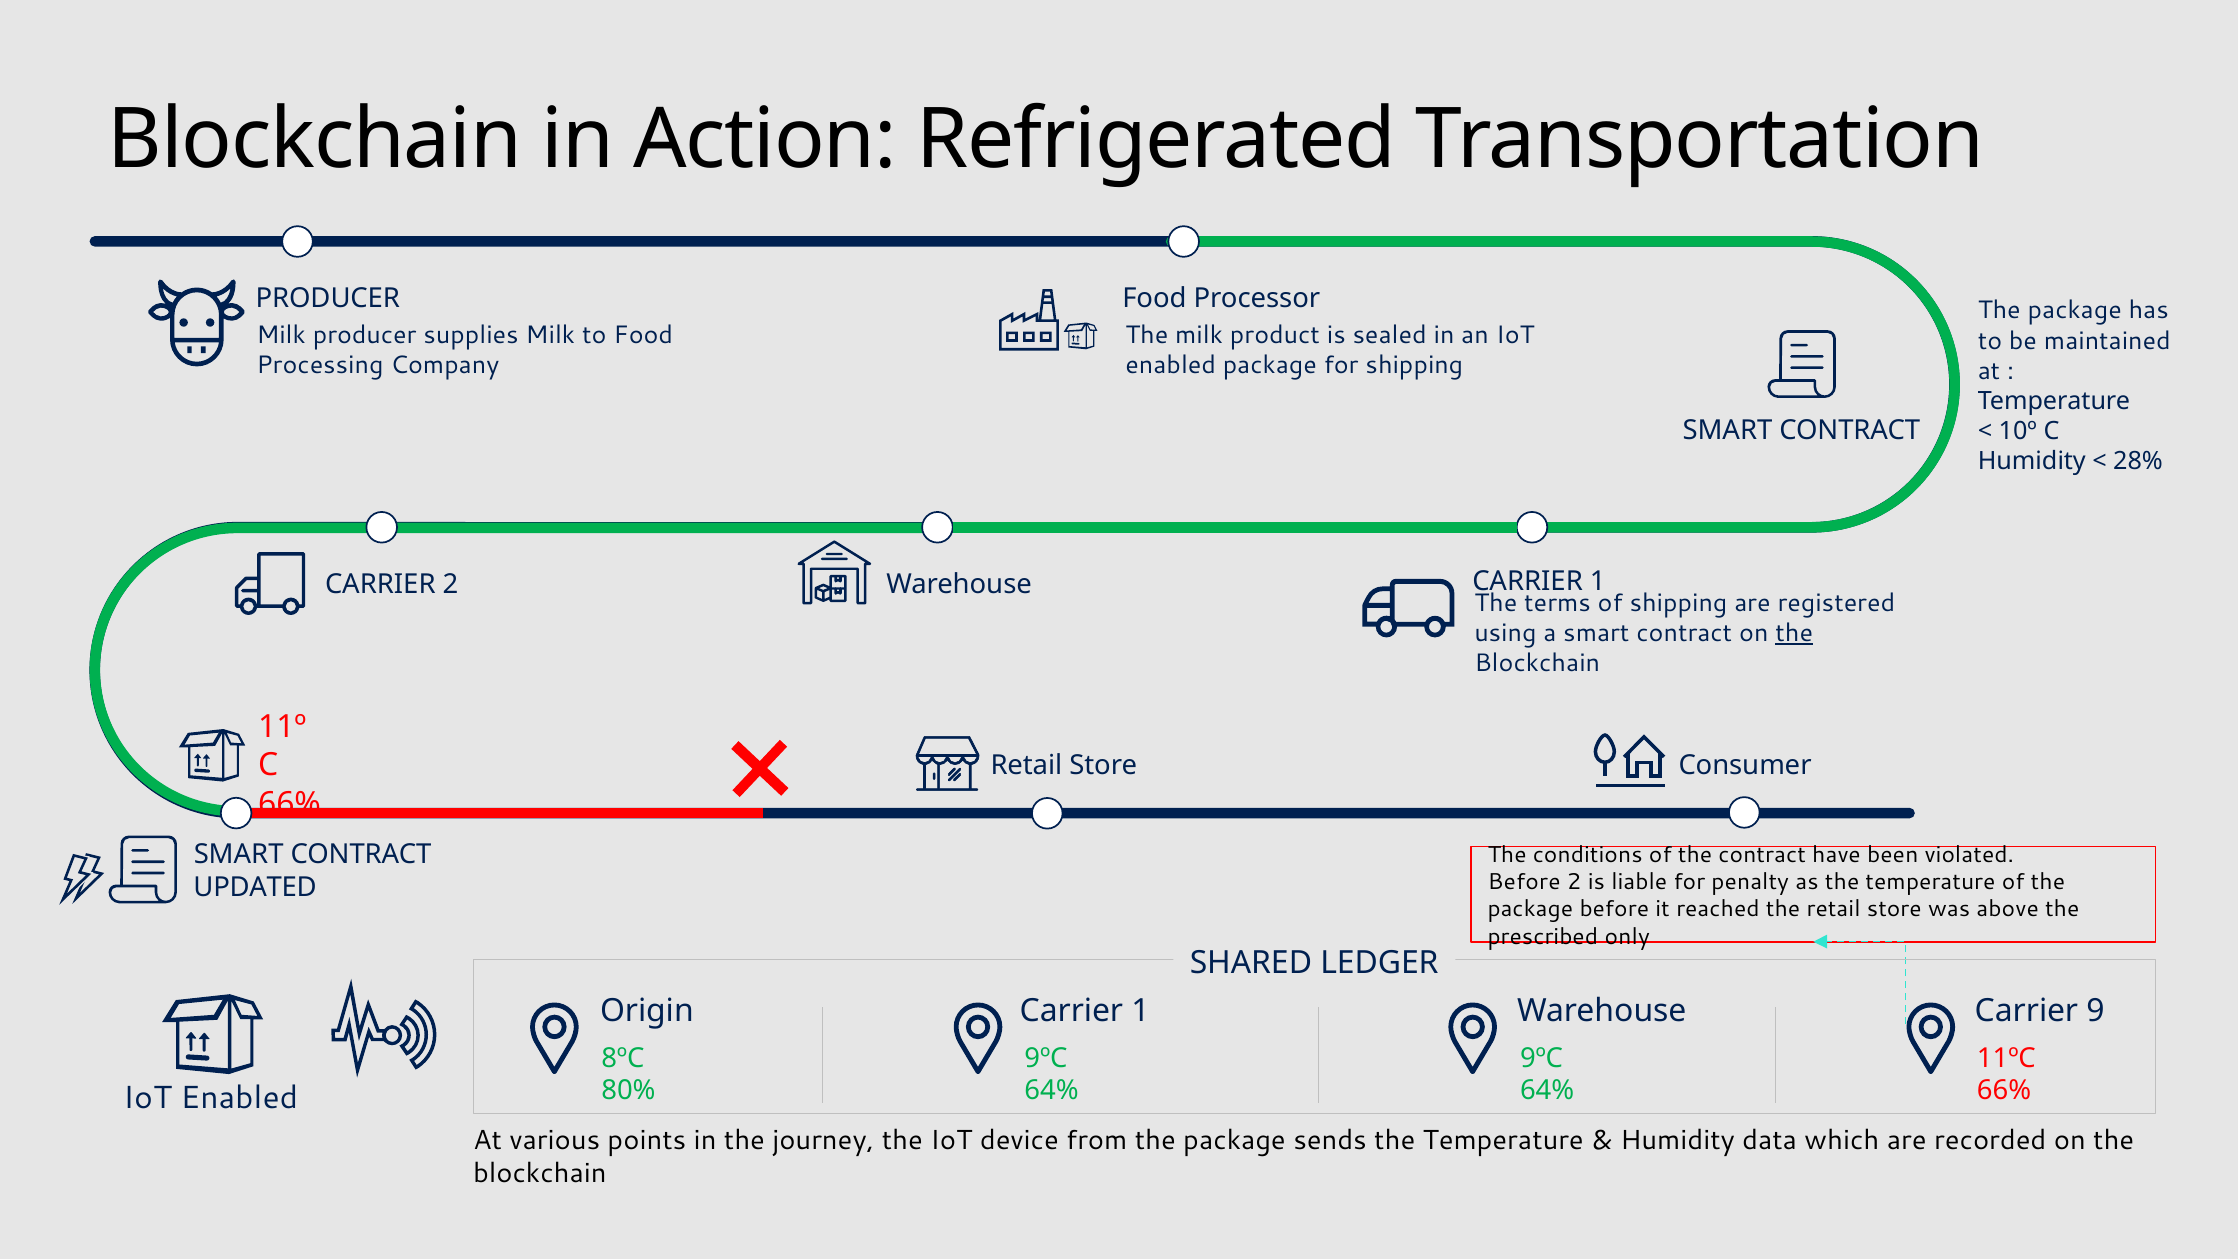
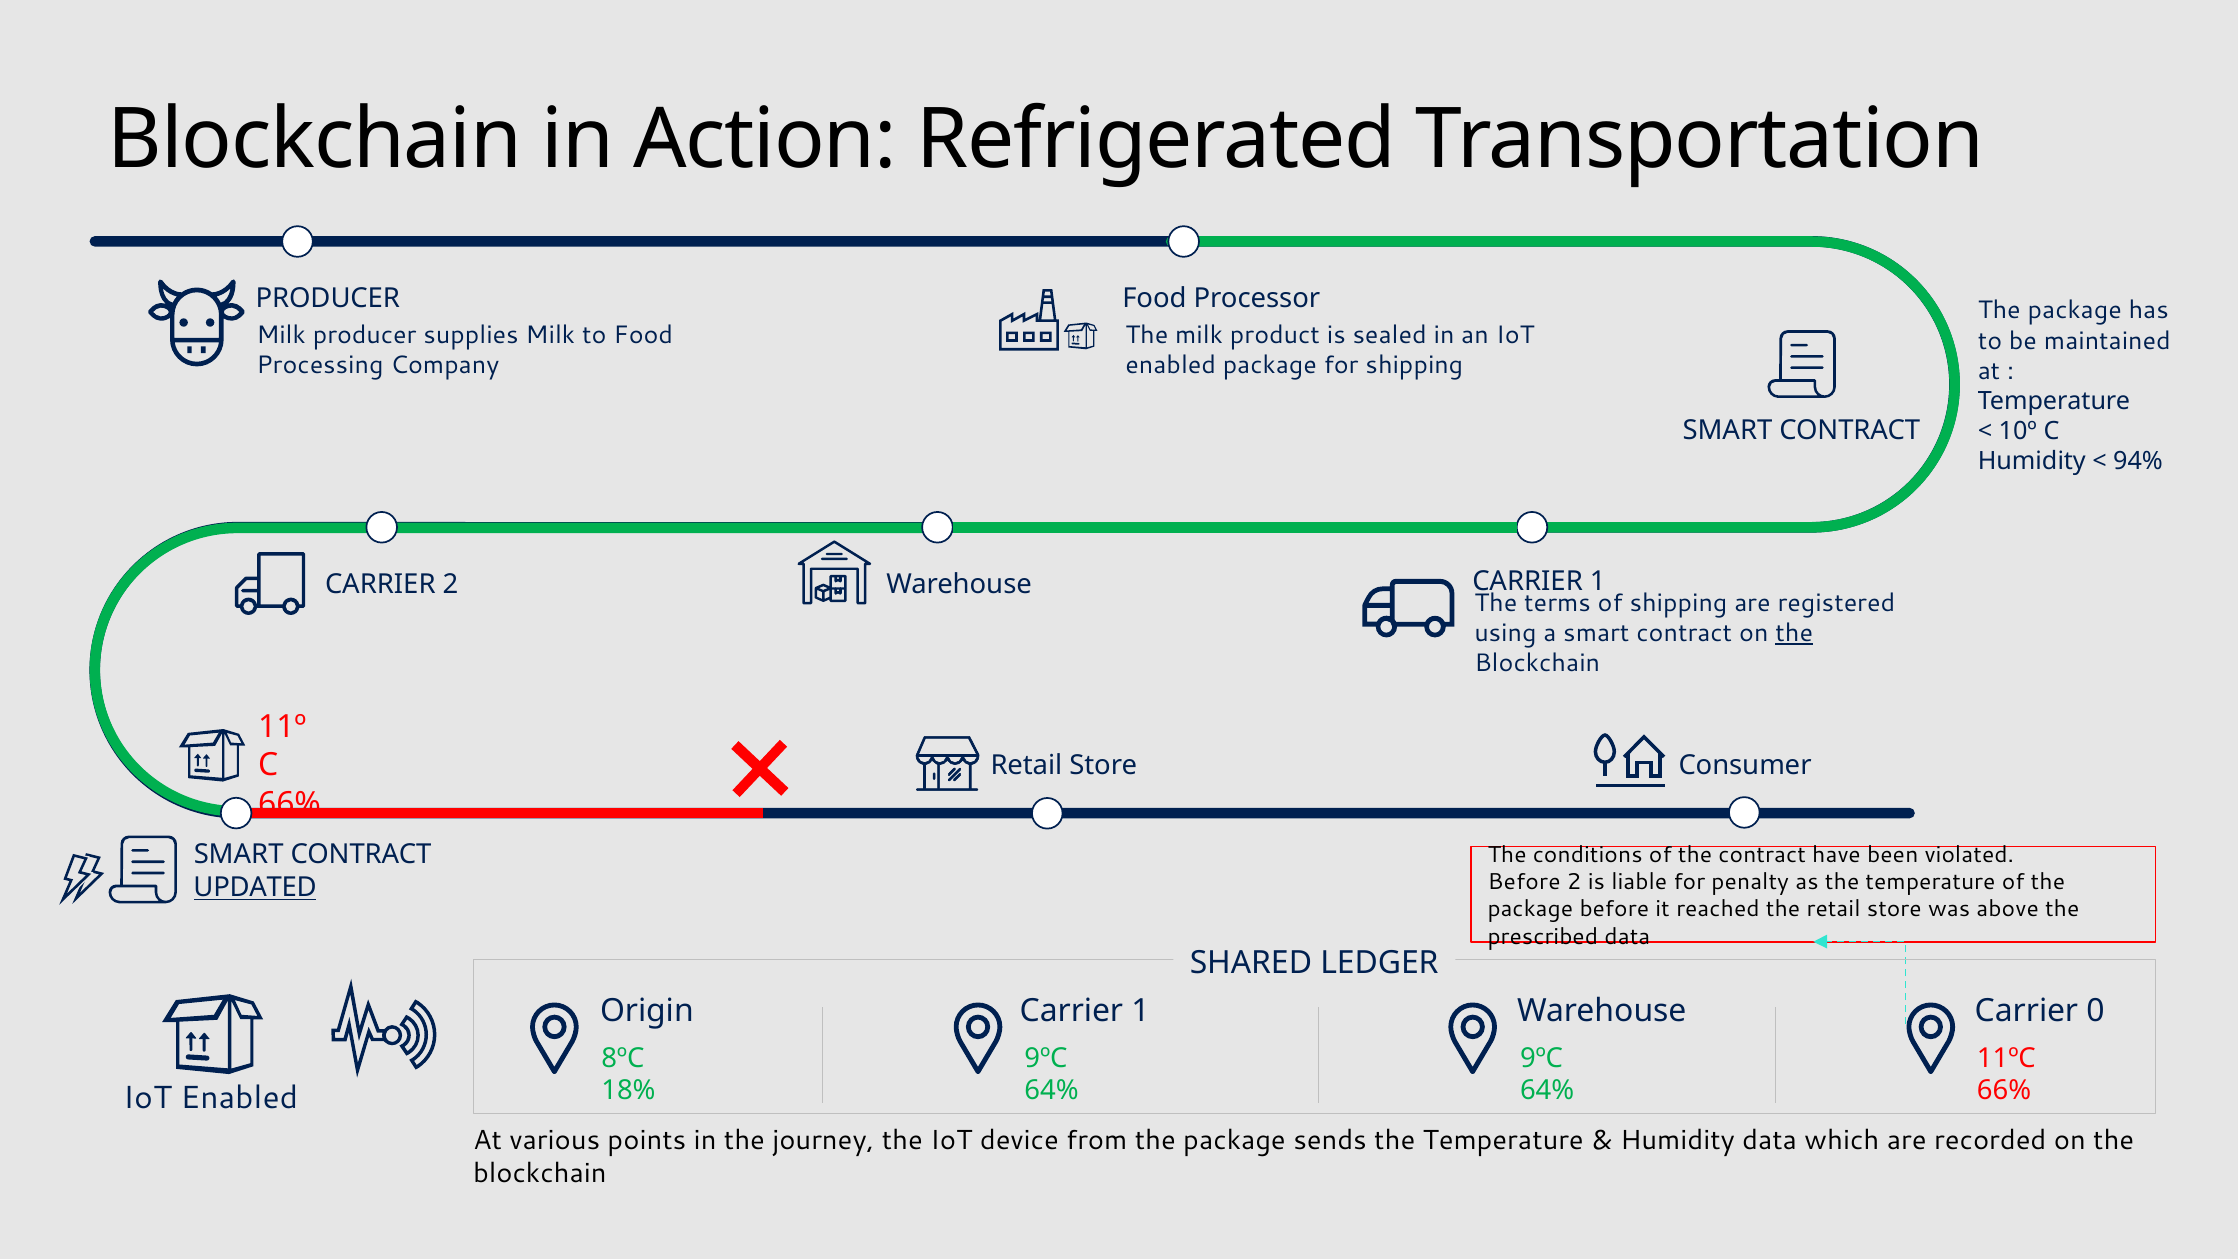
28%: 28% -> 94%
UPDATED underline: none -> present
prescribed only: only -> data
9: 9 -> 0
80%: 80% -> 18%
